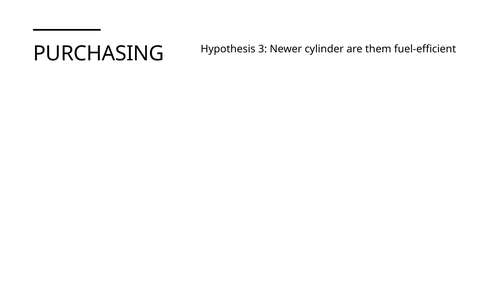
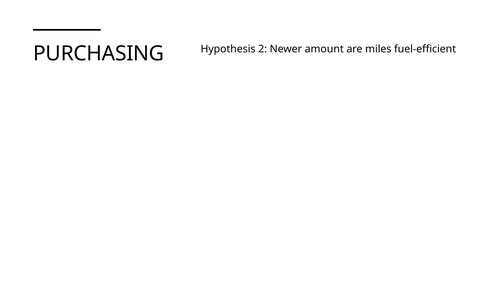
3: 3 -> 2
cylinder: cylinder -> amount
them: them -> miles
